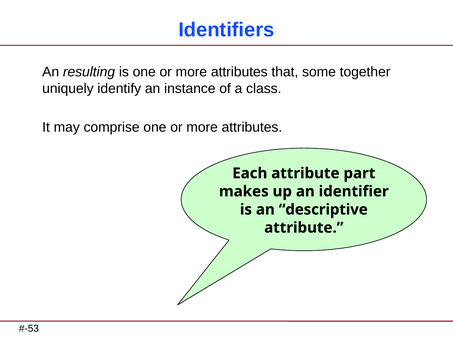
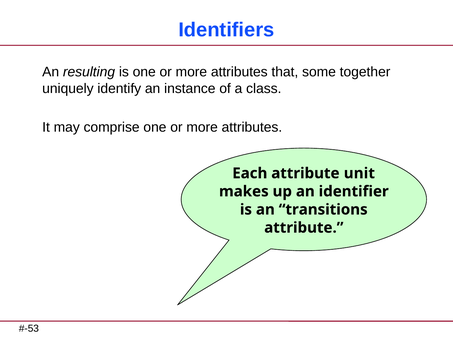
part: part -> unit
descriptive: descriptive -> transitions
